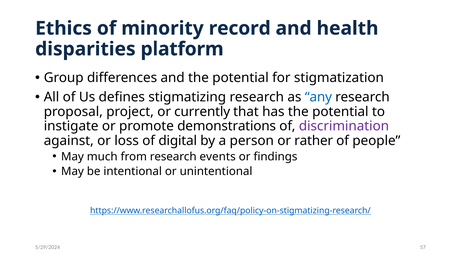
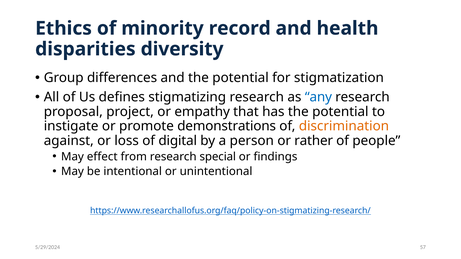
platform: platform -> diversity
currently: currently -> empathy
discrimination colour: purple -> orange
much: much -> effect
events: events -> special
